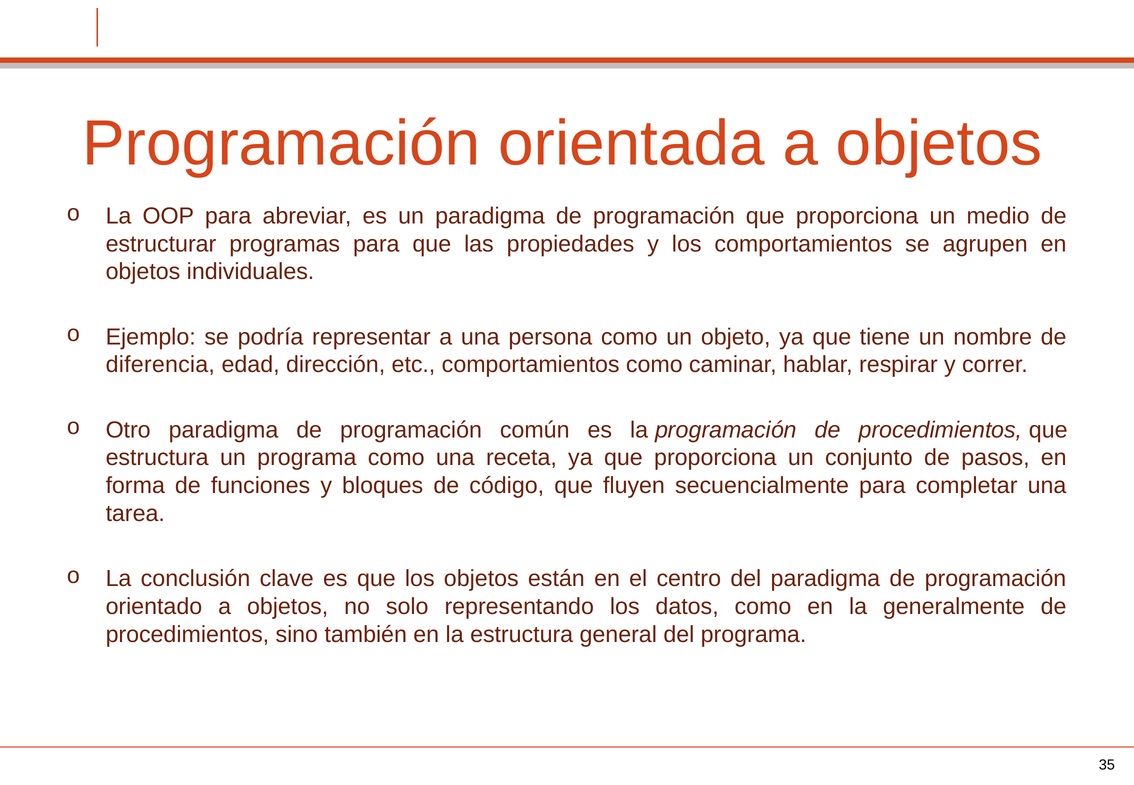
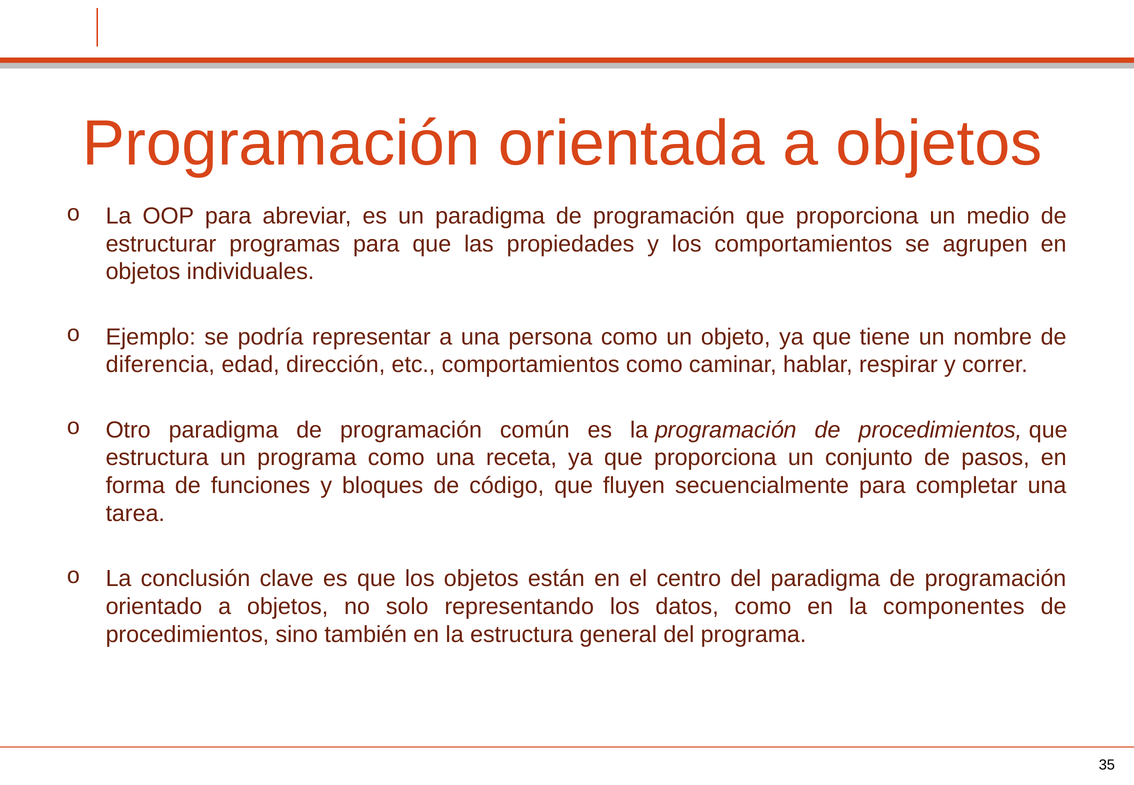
generalmente: generalmente -> componentes
